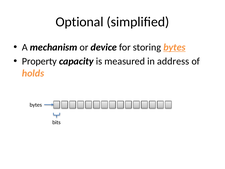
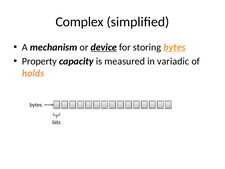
Optional: Optional -> Complex
device underline: none -> present
address: address -> variadic
